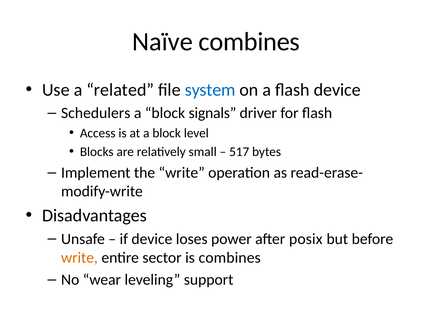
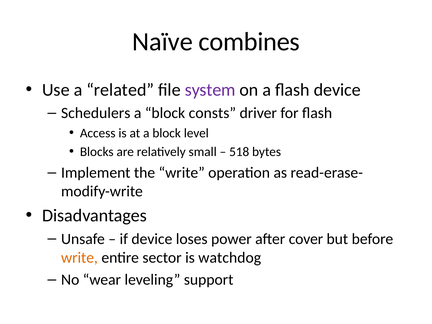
system colour: blue -> purple
signals: signals -> consts
517: 517 -> 518
posix: posix -> cover
is combines: combines -> watchdog
